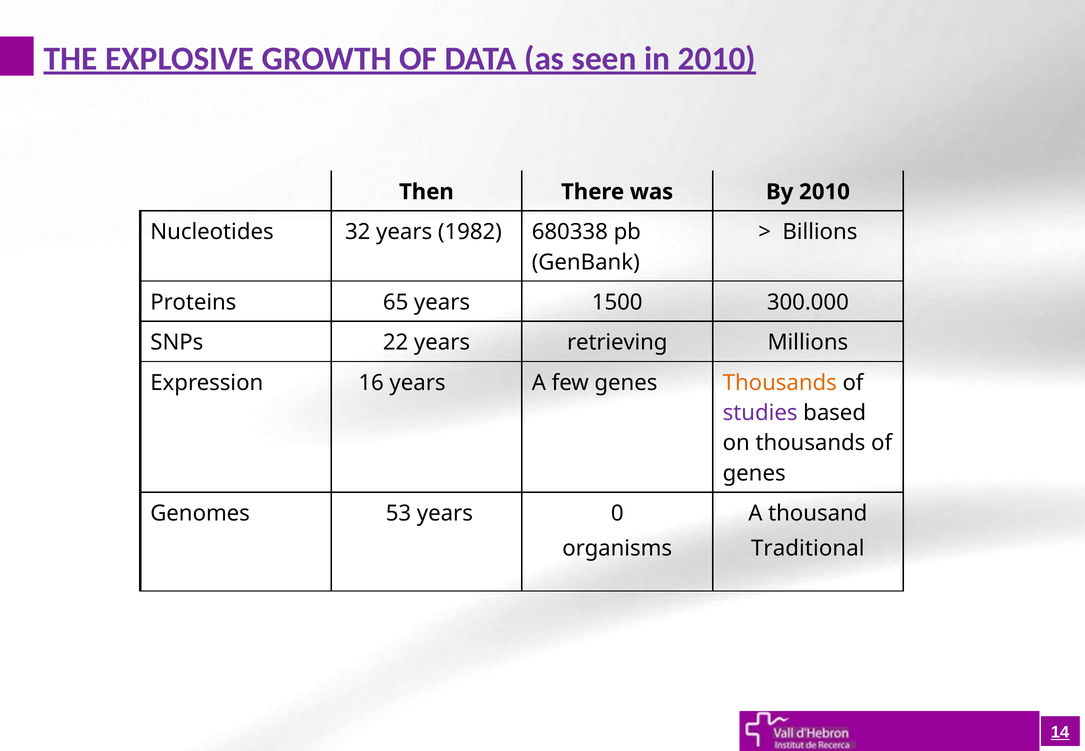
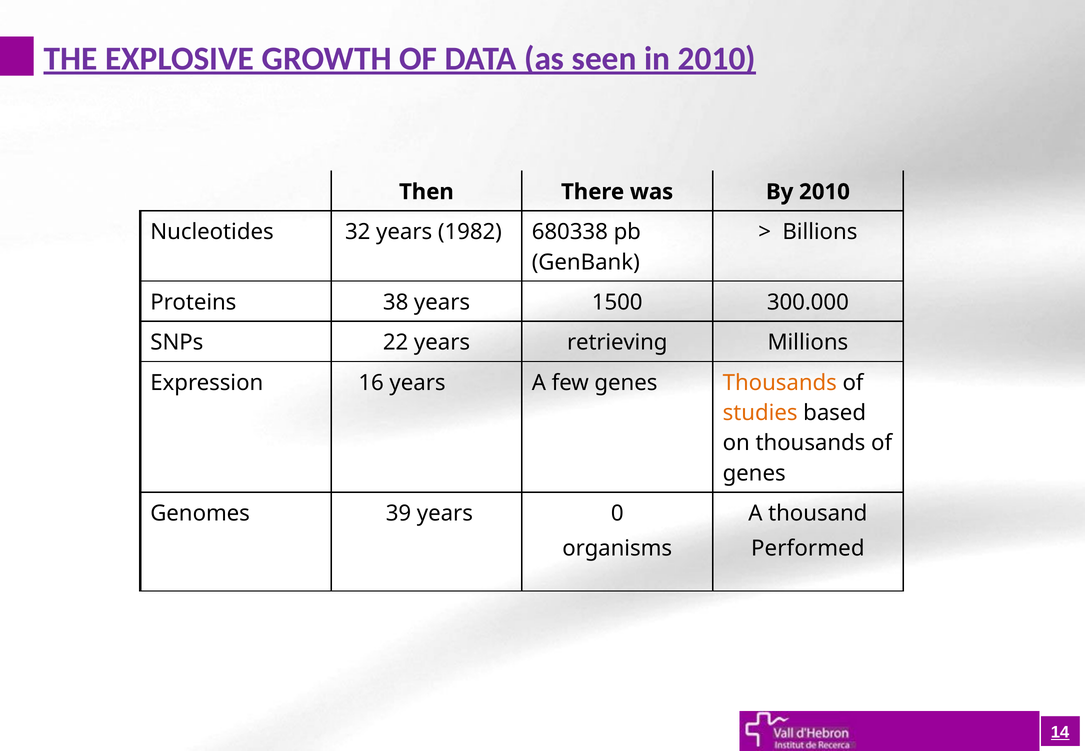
65: 65 -> 38
studies colour: purple -> orange
53: 53 -> 39
Traditional: Traditional -> Performed
